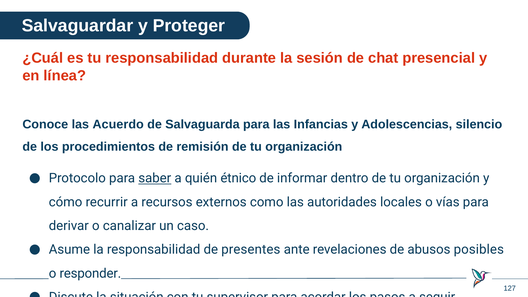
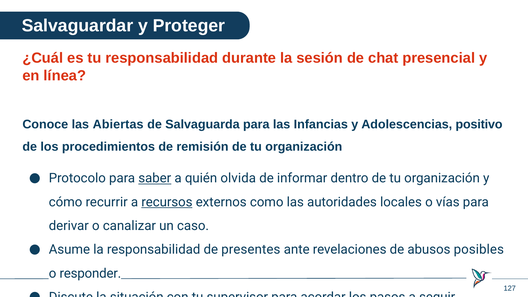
Acuerdo: Acuerdo -> Abiertas
silencio: silencio -> positivo
étnico: étnico -> olvida
recursos underline: none -> present
